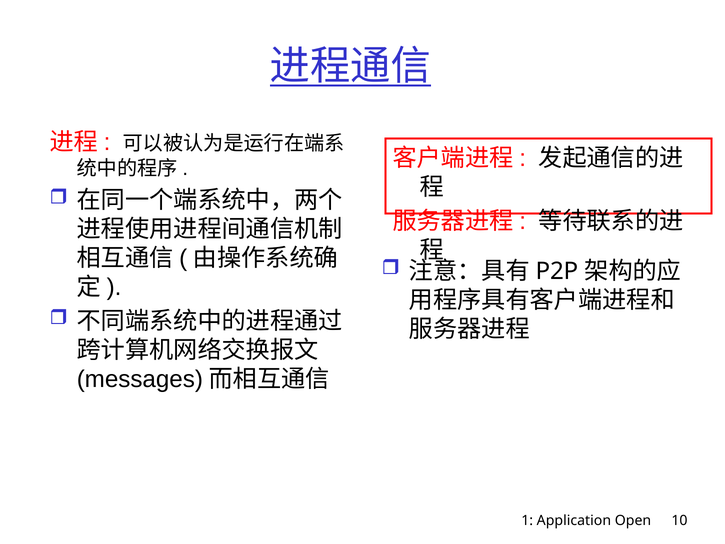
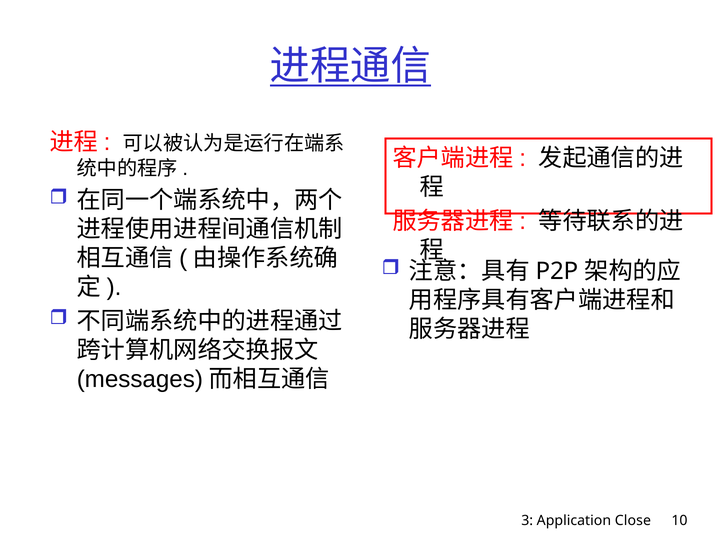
1: 1 -> 3
Open: Open -> Close
